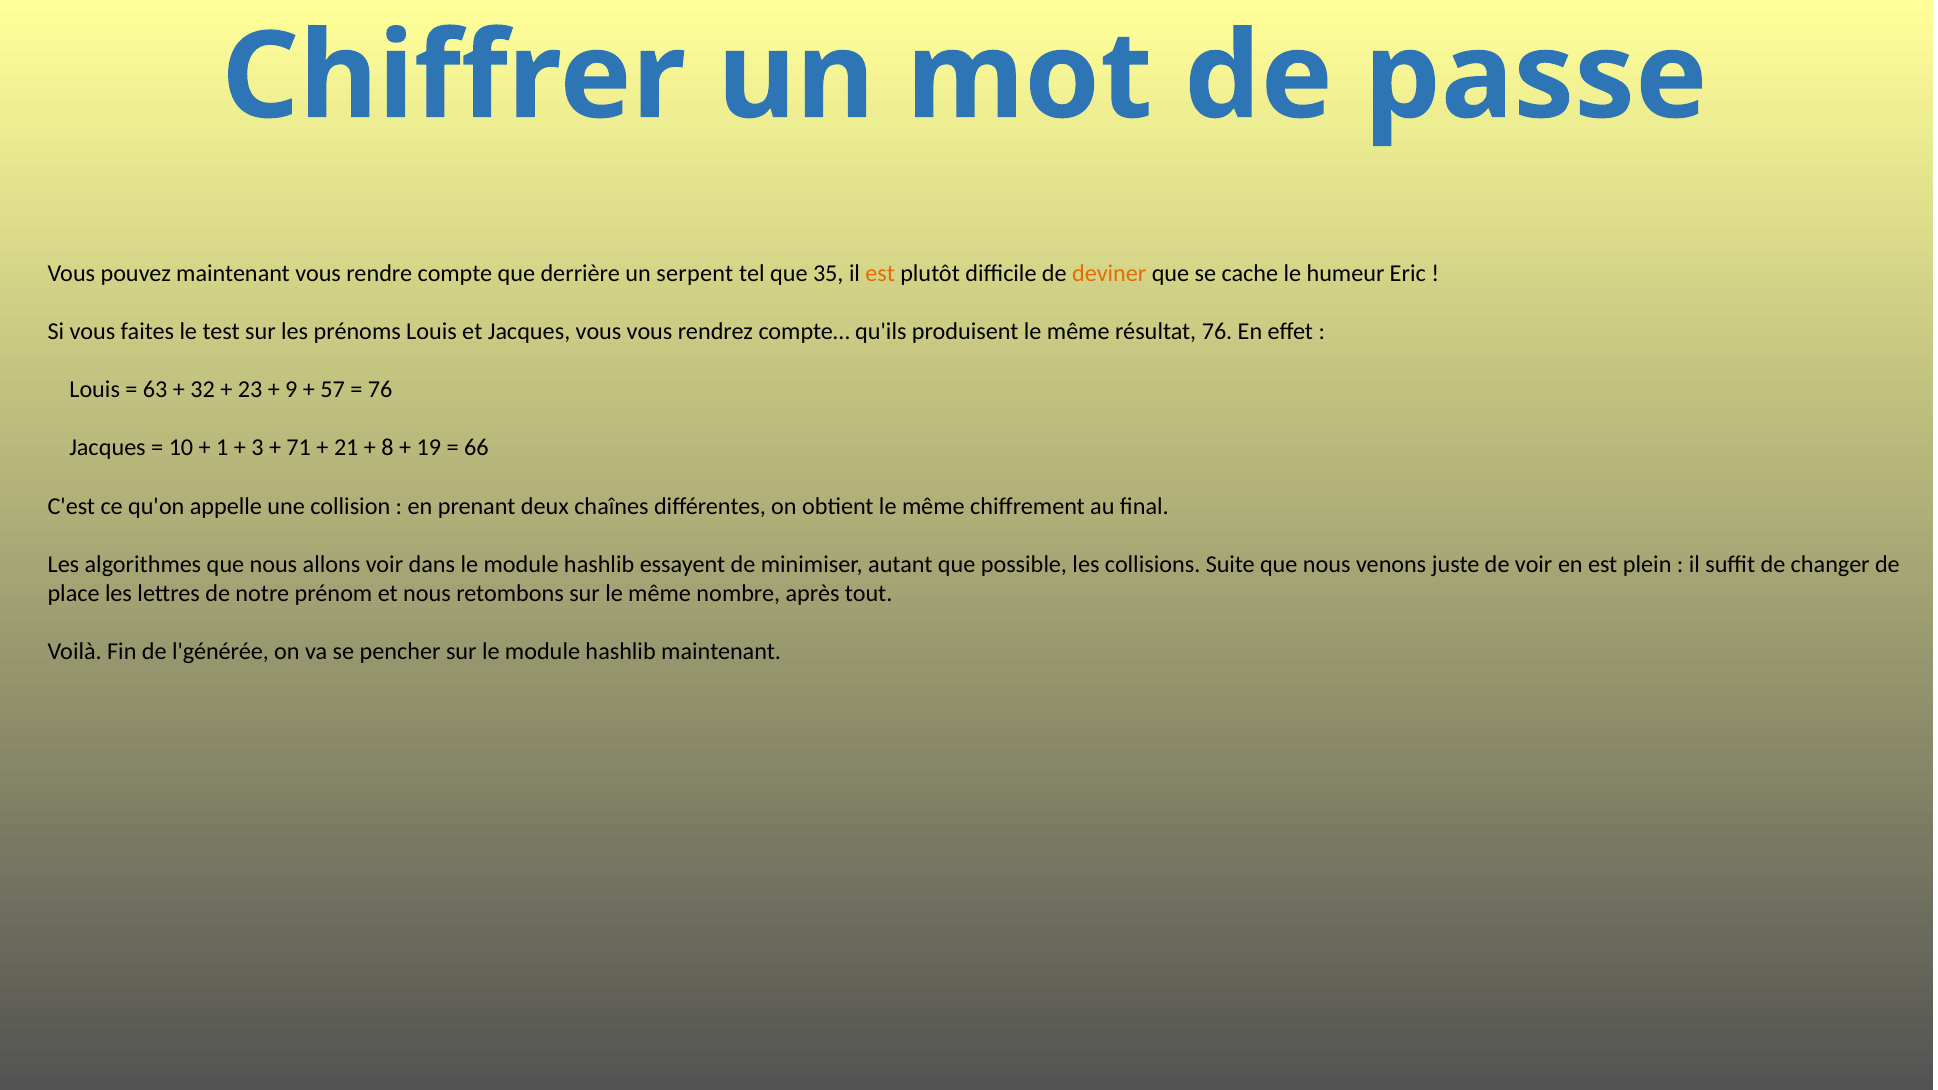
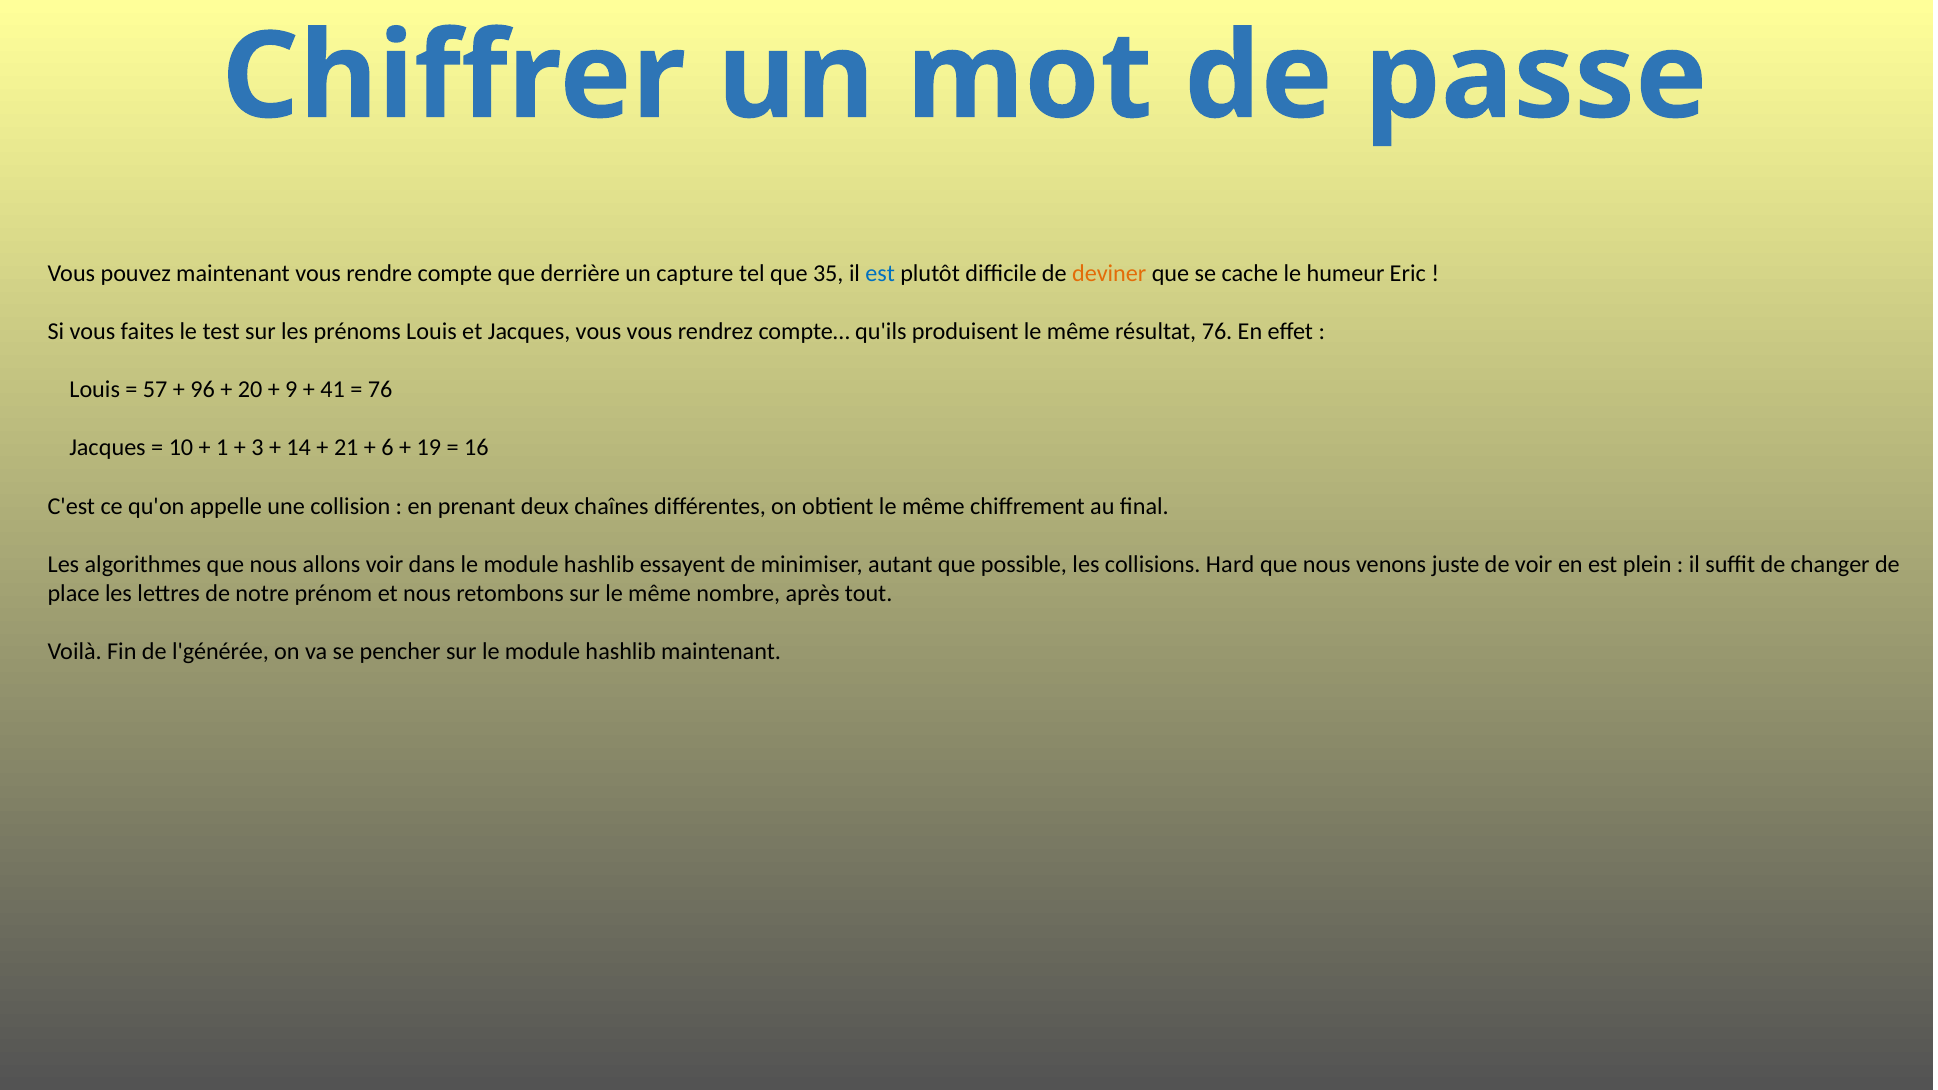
serpent: serpent -> capture
est at (880, 274) colour: orange -> blue
63: 63 -> 57
32: 32 -> 96
23: 23 -> 20
57: 57 -> 41
71: 71 -> 14
8: 8 -> 6
66: 66 -> 16
Suite: Suite -> Hard
